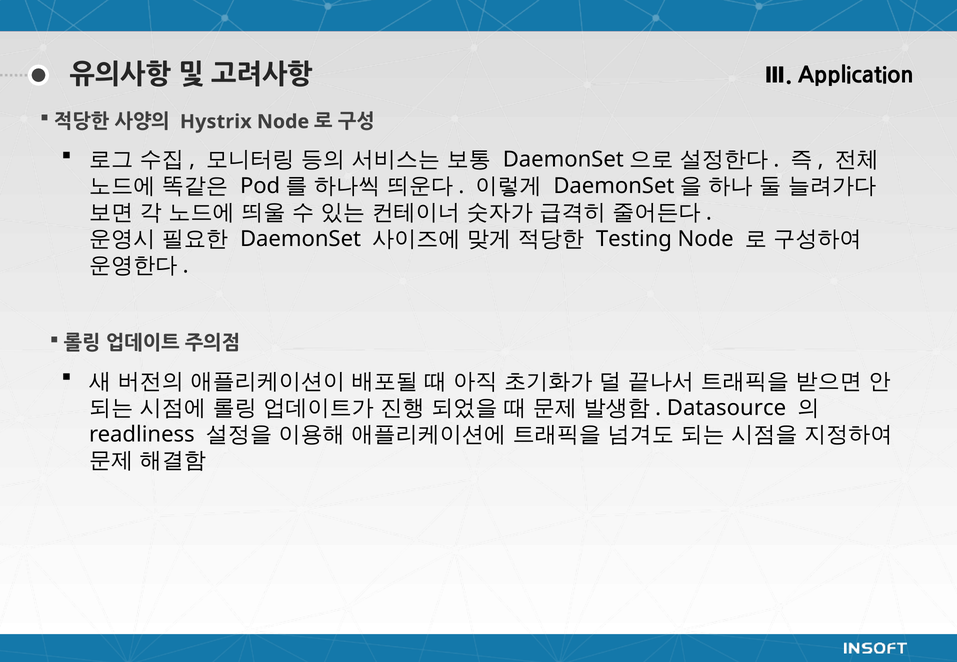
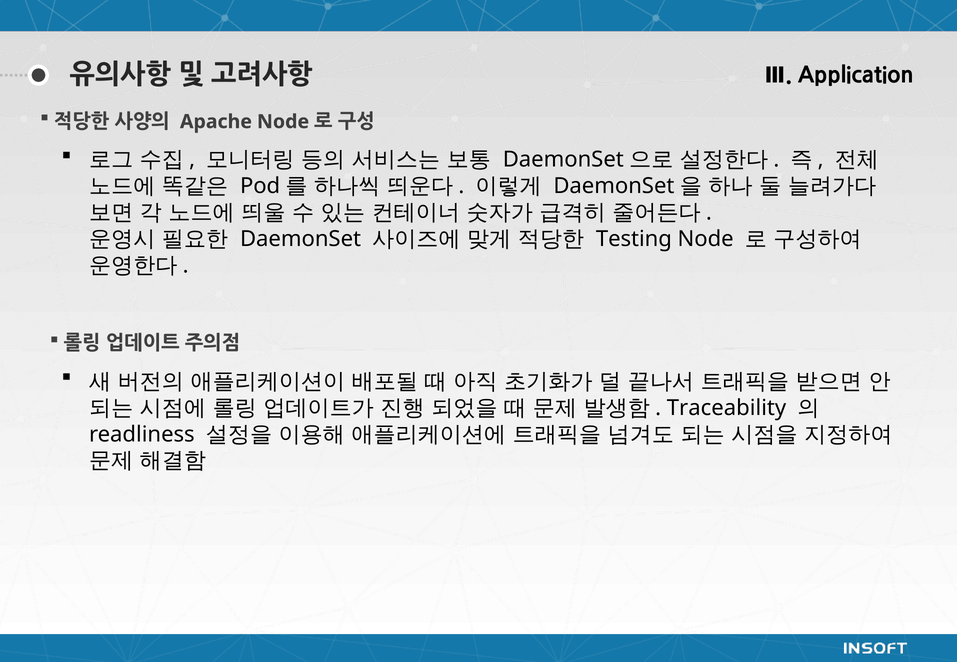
Hystrix: Hystrix -> Apache
Datasource: Datasource -> Traceability
